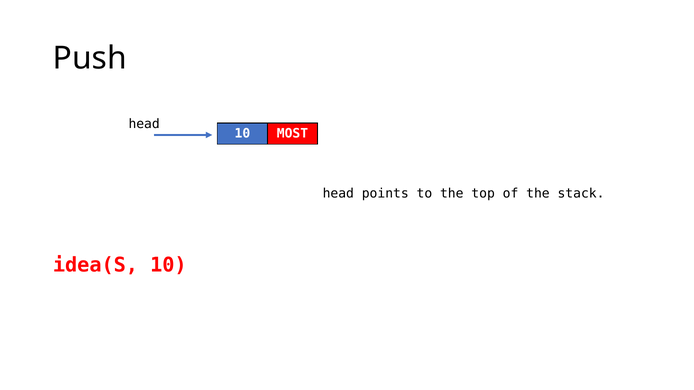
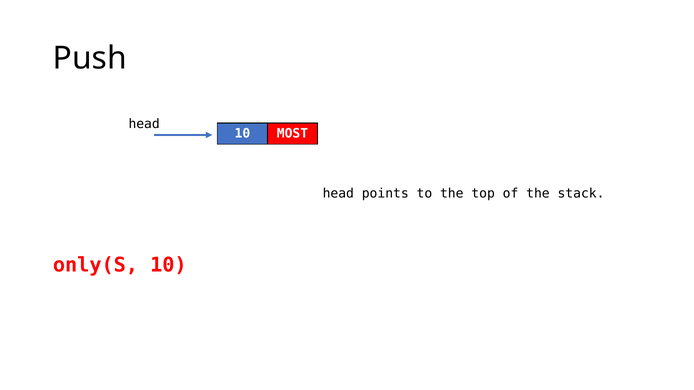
idea(S: idea(S -> only(S
